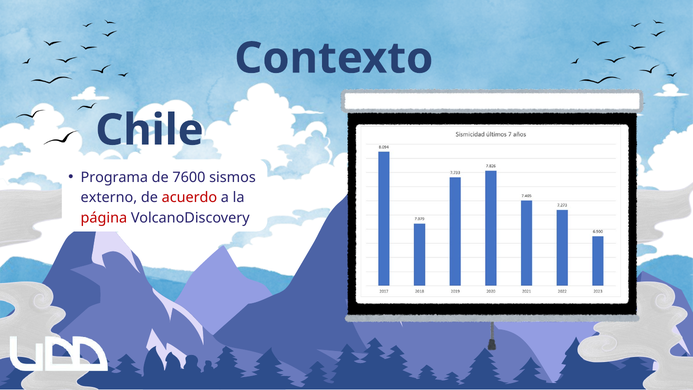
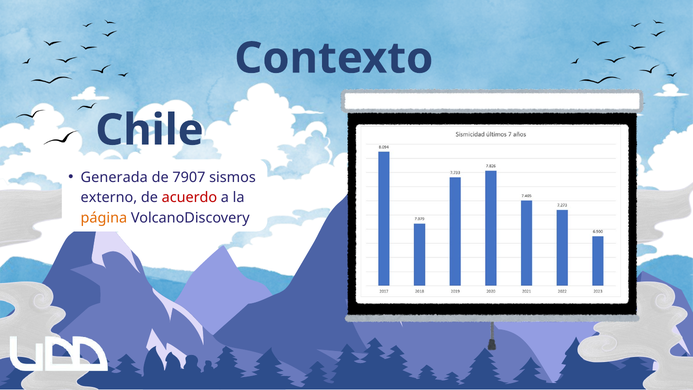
Programa: Programa -> Generada
7600: 7600 -> 7907
página colour: red -> orange
